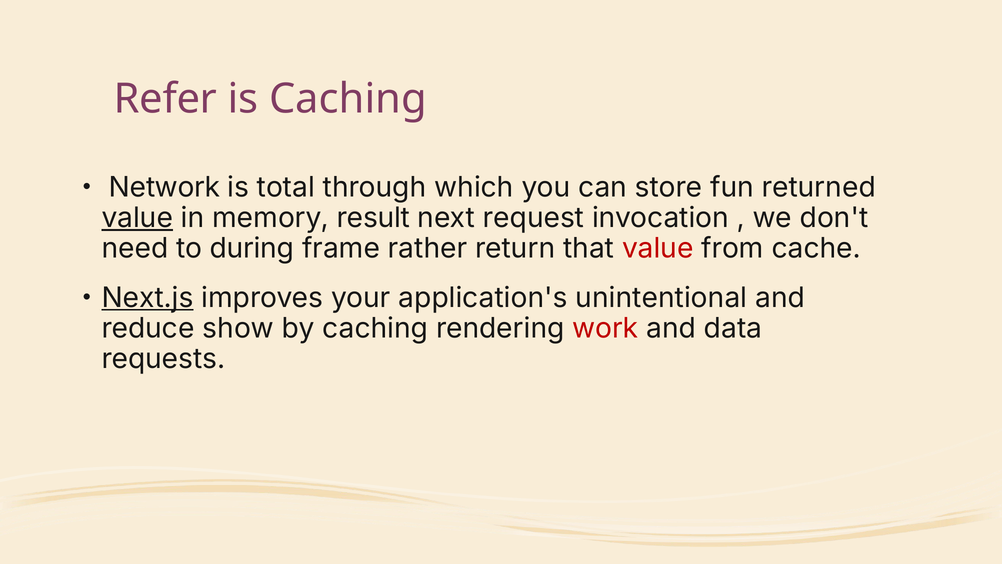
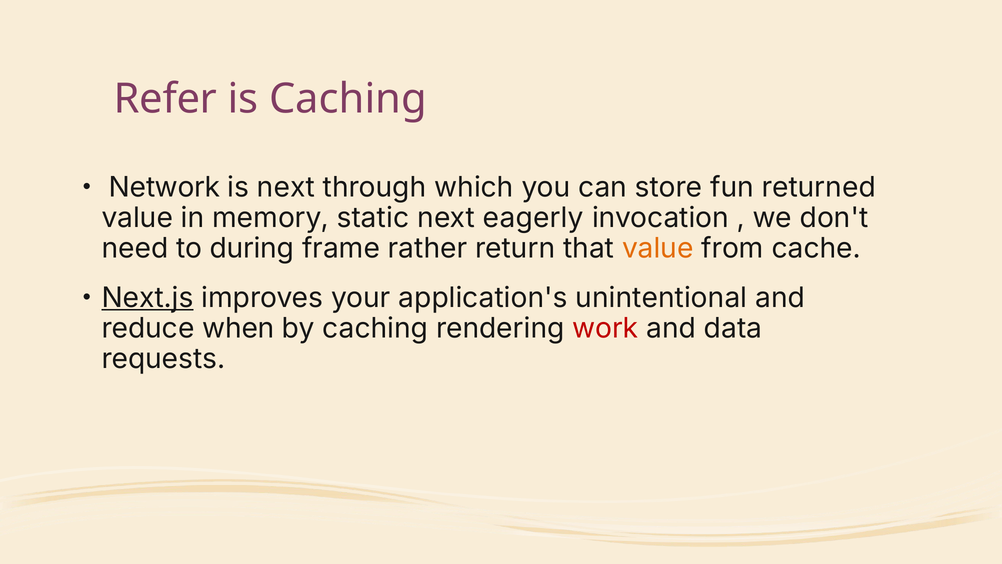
is total: total -> next
value at (137, 218) underline: present -> none
result: result -> static
request: request -> eagerly
value at (658, 248) colour: red -> orange
show: show -> when
